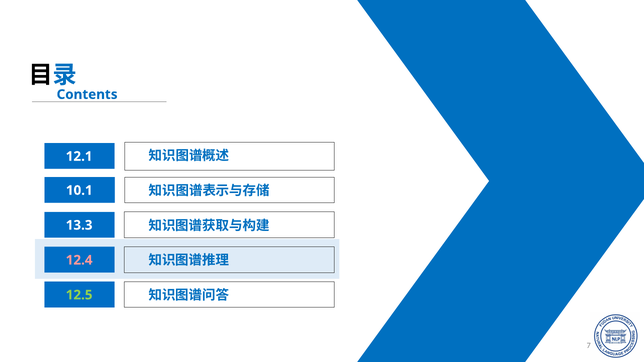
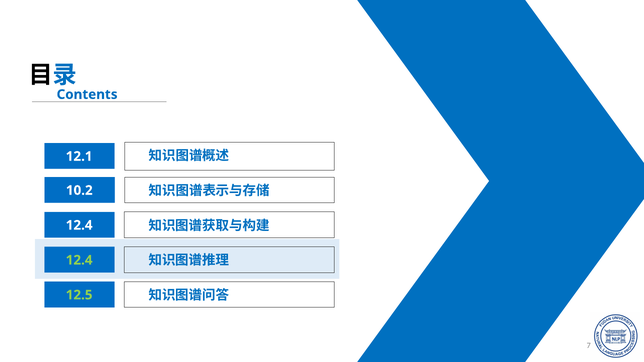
10.1: 10.1 -> 10.2
13.3 at (79, 225): 13.3 -> 12.4
12.4 at (79, 260) colour: pink -> light green
